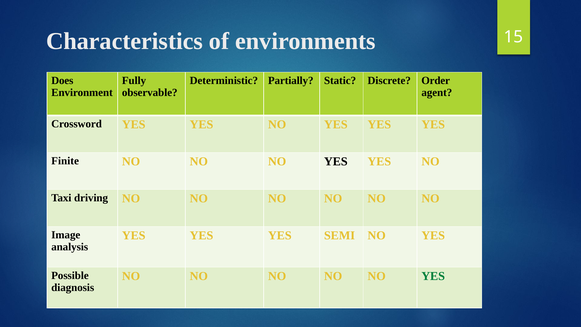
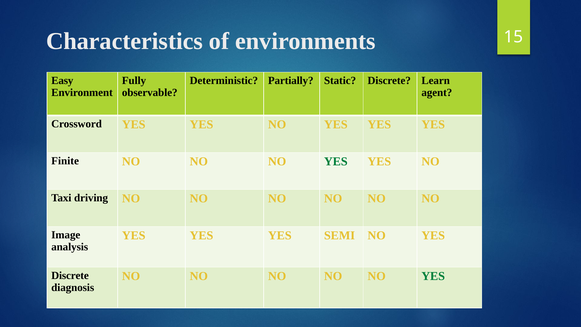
Does: Does -> Easy
Order: Order -> Learn
YES at (336, 161) colour: black -> green
Possible at (70, 275): Possible -> Discrete
